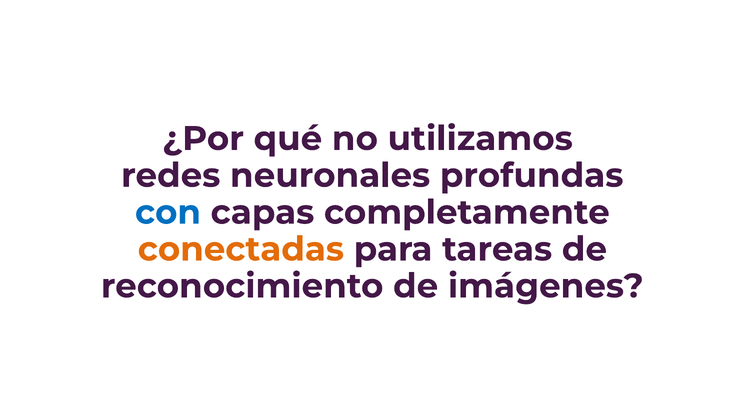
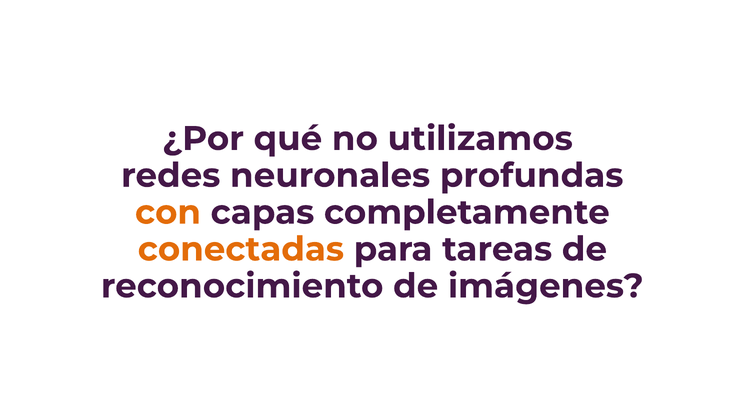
con colour: blue -> orange
